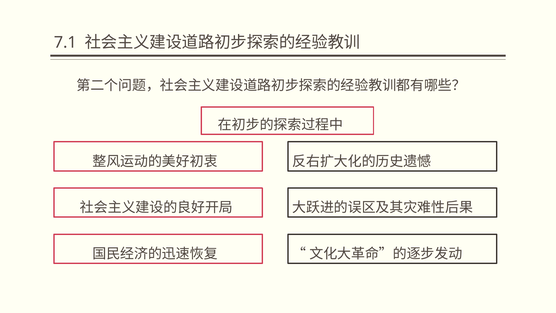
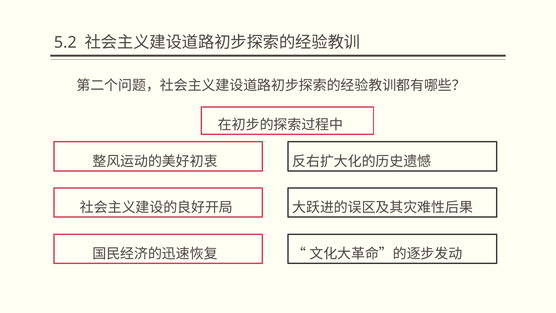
7.1: 7.1 -> 5.2
